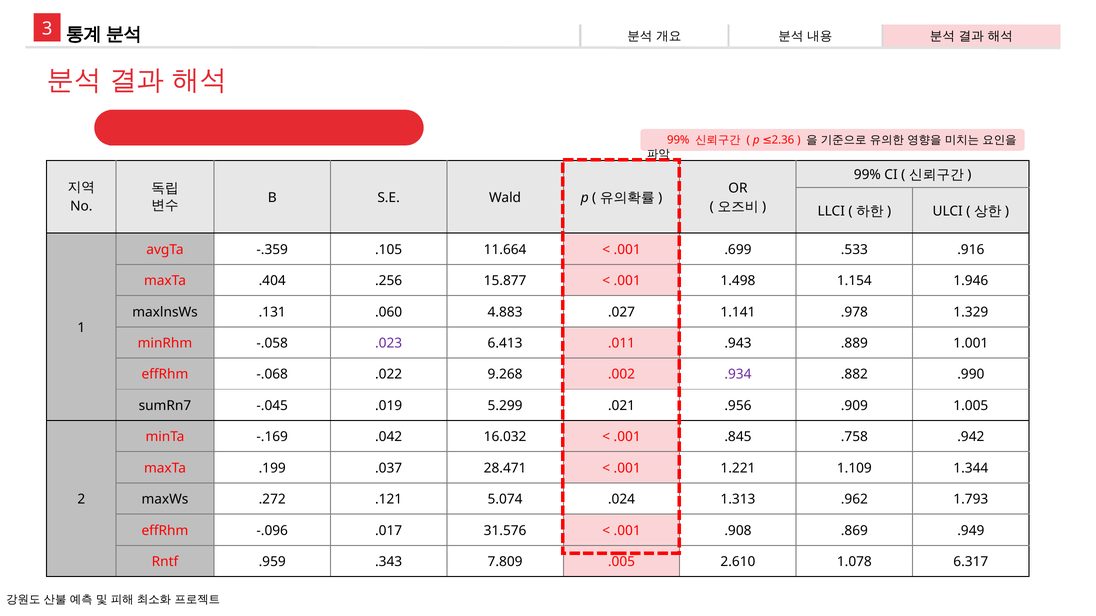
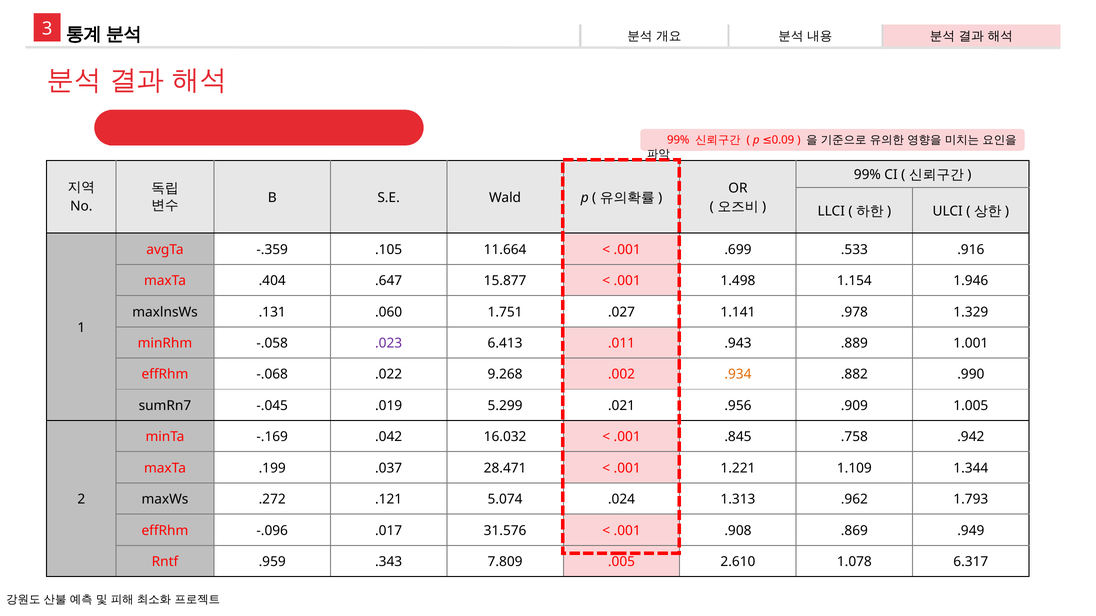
2.36: 2.36 -> 0.09
.256: .256 -> .647
4.883: 4.883 -> 1.751
.934 colour: purple -> orange
